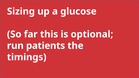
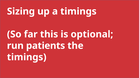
a glucose: glucose -> timings
